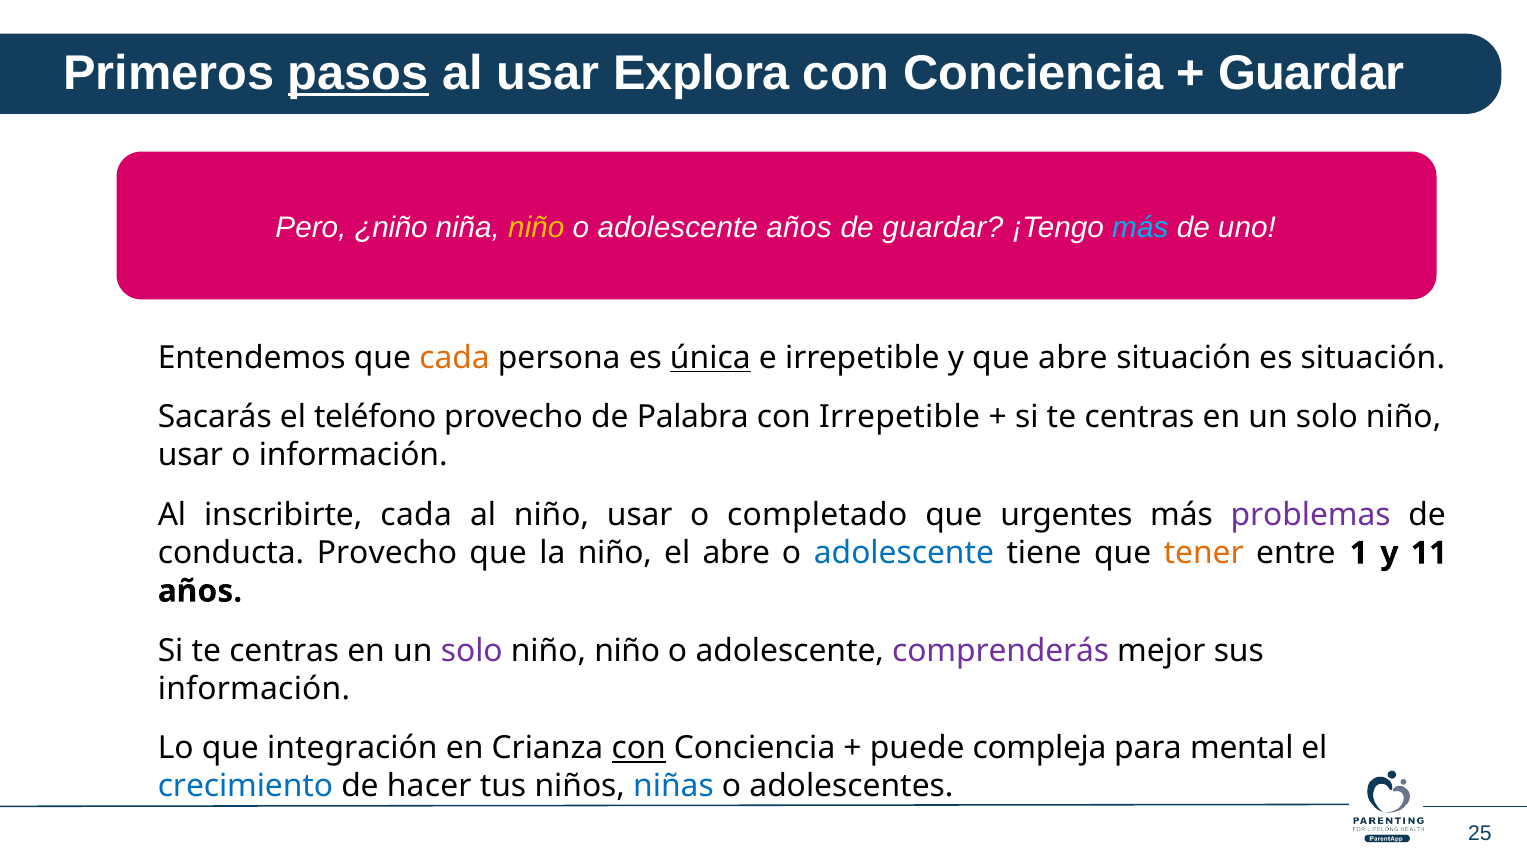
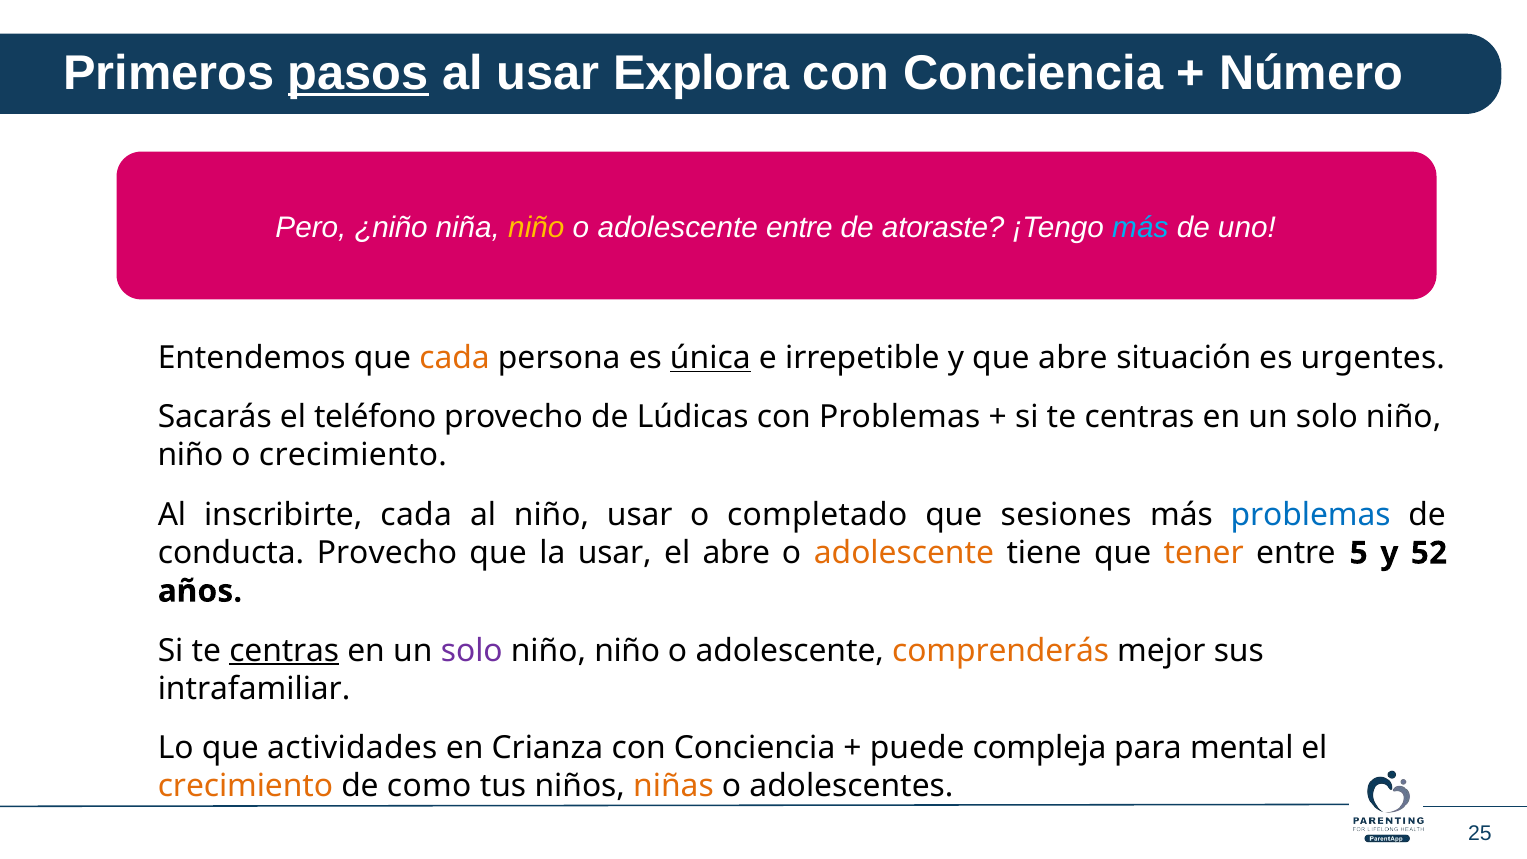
Guardar at (1311, 73): Guardar -> Número
adolescente años: años -> entre
de guardar: guardar -> atoraste
es situación: situación -> urgentes
Palabra: Palabra -> Lúdicas
con Irrepetible: Irrepetible -> Problemas
usar at (190, 455): usar -> niño
o información: información -> crecimiento
urgentes: urgentes -> sesiones
problemas at (1311, 515) colour: purple -> blue
la niño: niño -> usar
adolescente at (904, 553) colour: blue -> orange
1: 1 -> 5
11: 11 -> 52
centras at (284, 651) underline: none -> present
comprenderás colour: purple -> orange
información at (254, 689): información -> intrafamiliar
integración: integración -> actividades
con at (639, 748) underline: present -> none
crecimiento at (245, 786) colour: blue -> orange
hacer: hacer -> como
niñas colour: blue -> orange
